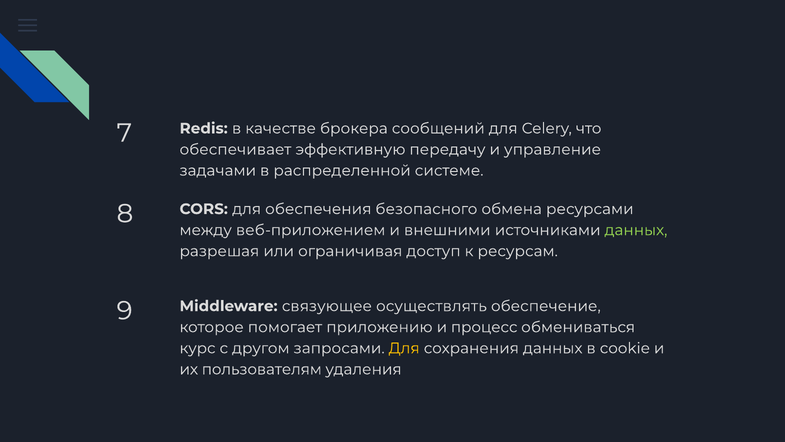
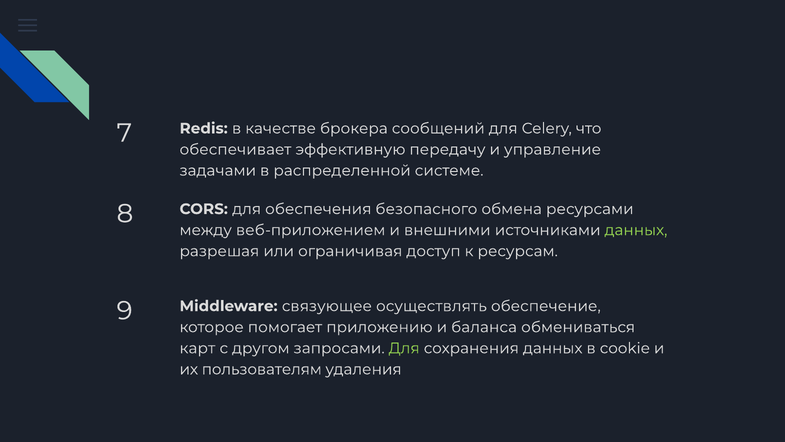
процесс: процесс -> баланса
курс: курс -> карт
Для at (404, 348) colour: yellow -> light green
